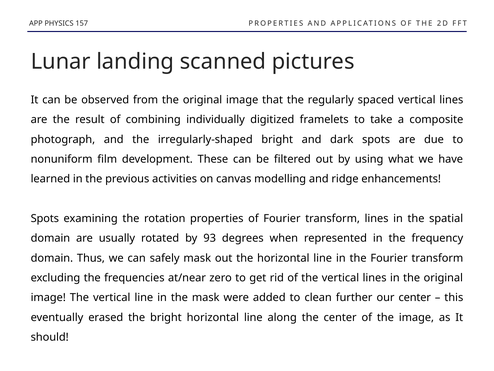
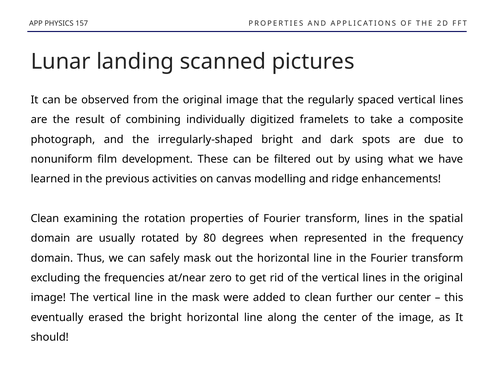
Spots at (45, 218): Spots -> Clean
93: 93 -> 80
